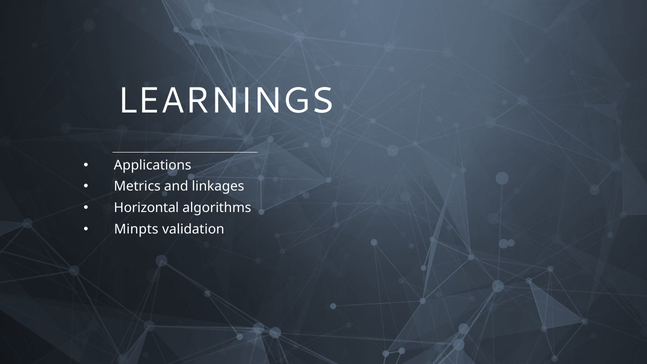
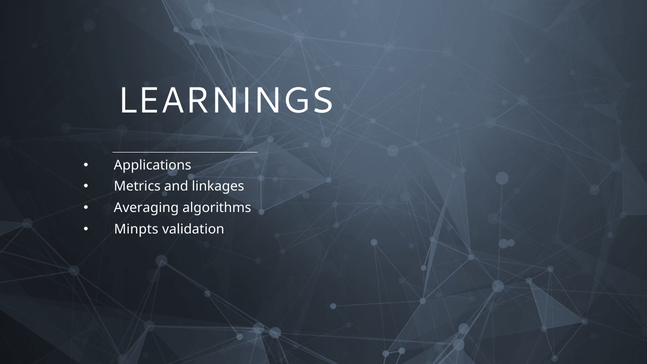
Horizontal: Horizontal -> Averaging
